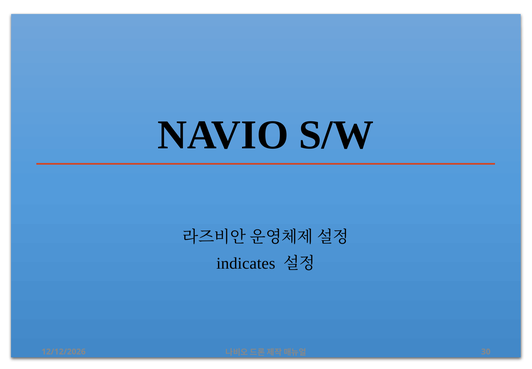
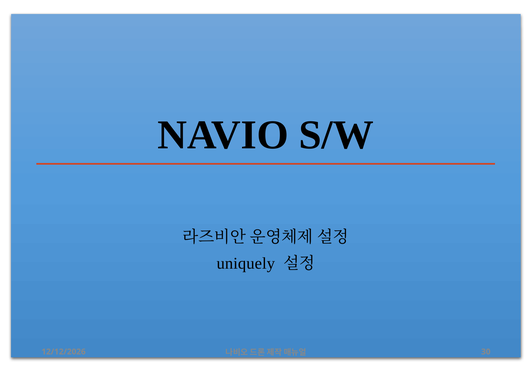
indicates: indicates -> uniquely
